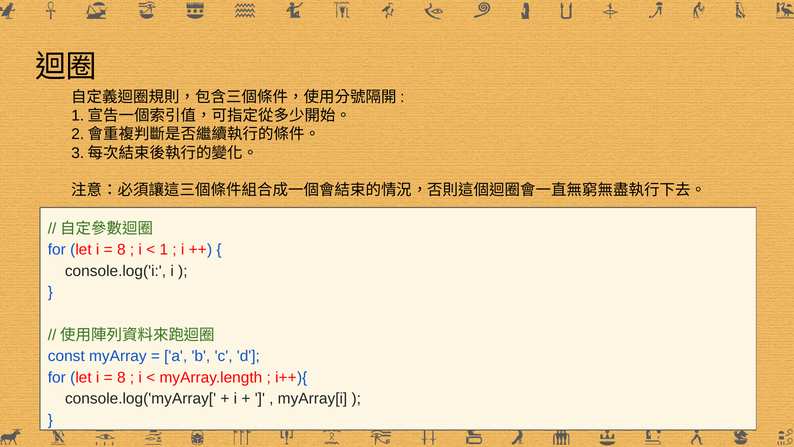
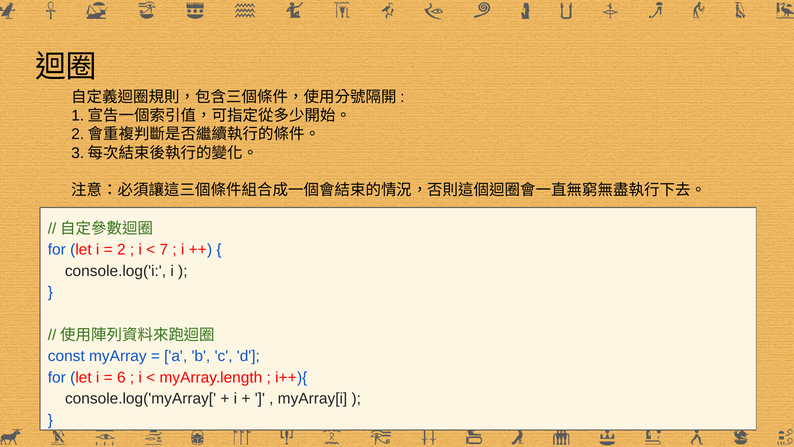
8 at (121, 250): 8 -> 2
1: 1 -> 7
8 at (121, 377): 8 -> 6
